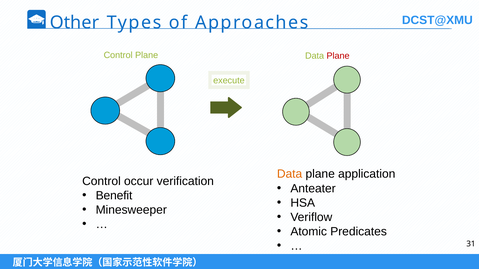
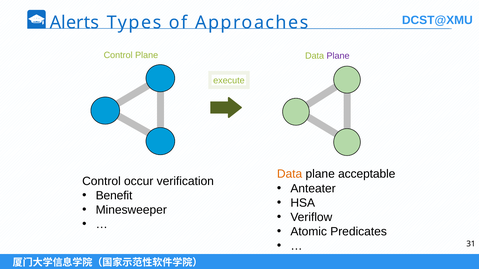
Other: Other -> Alerts
Plane at (338, 56) colour: red -> purple
application: application -> acceptable
